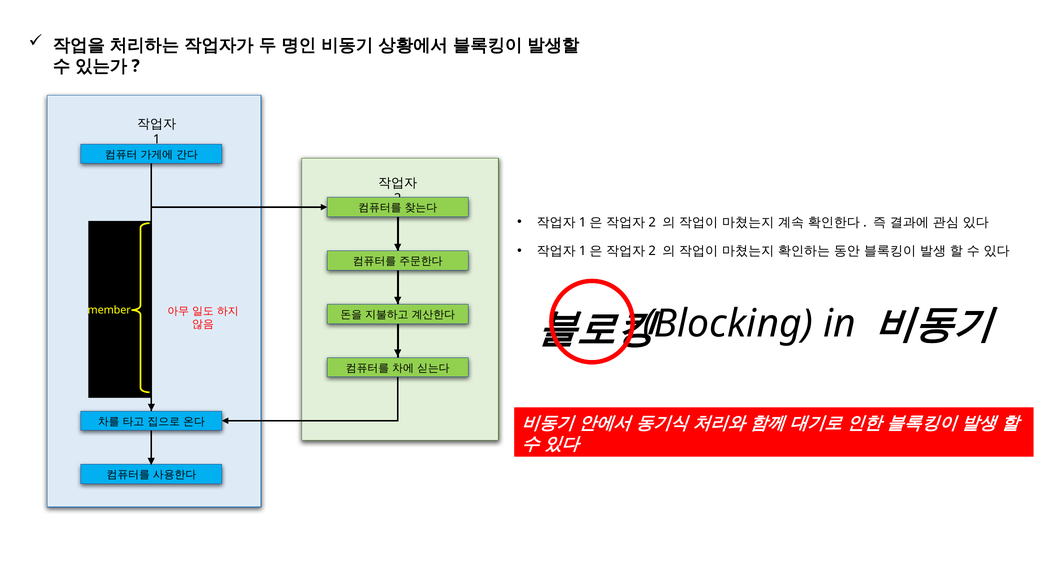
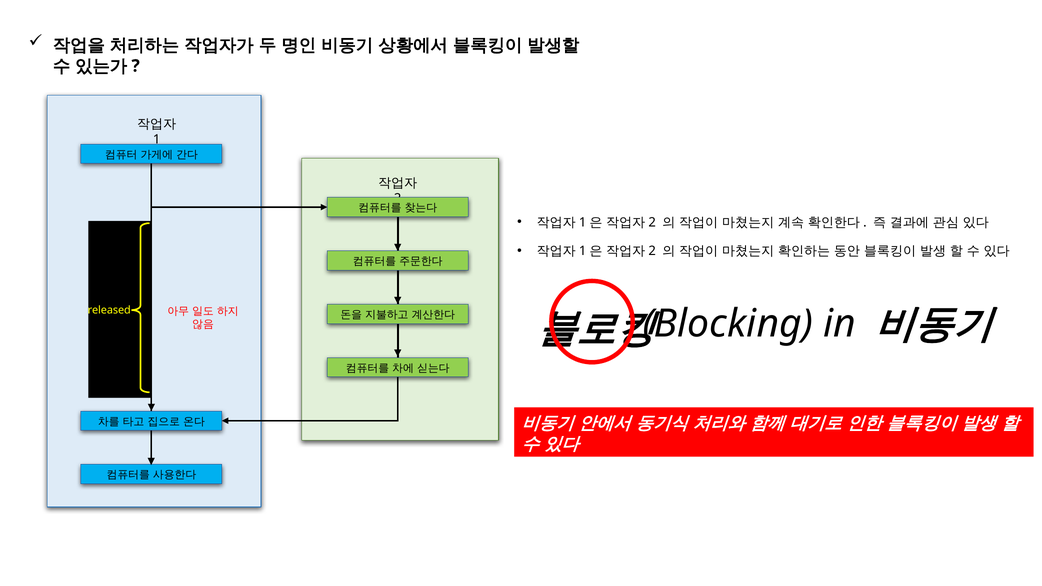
member: member -> released
